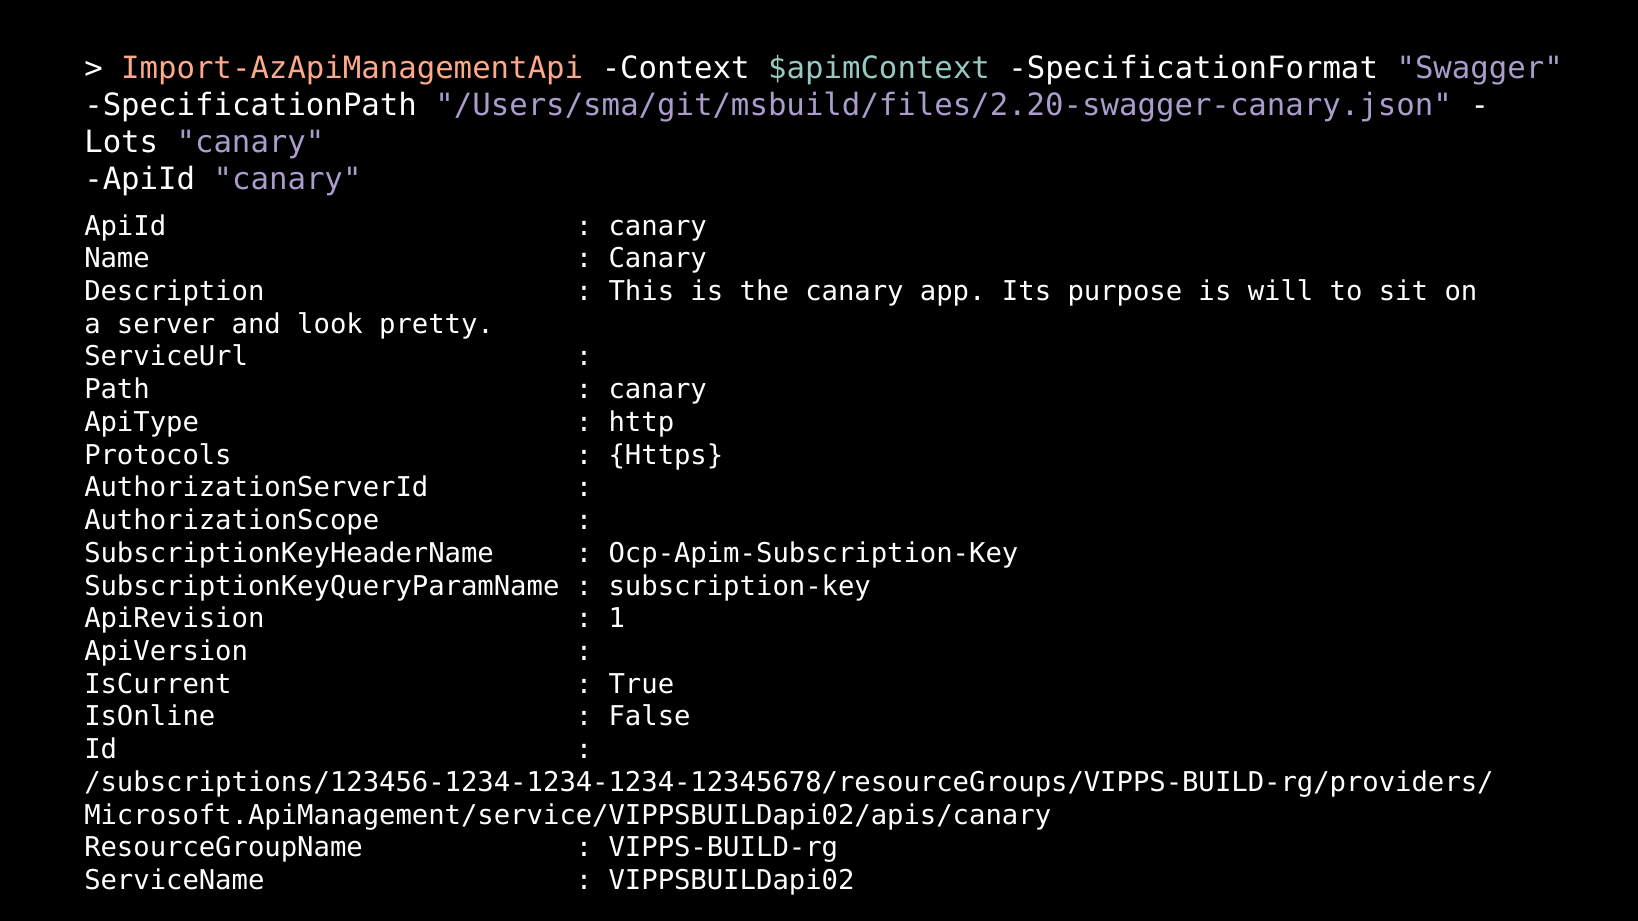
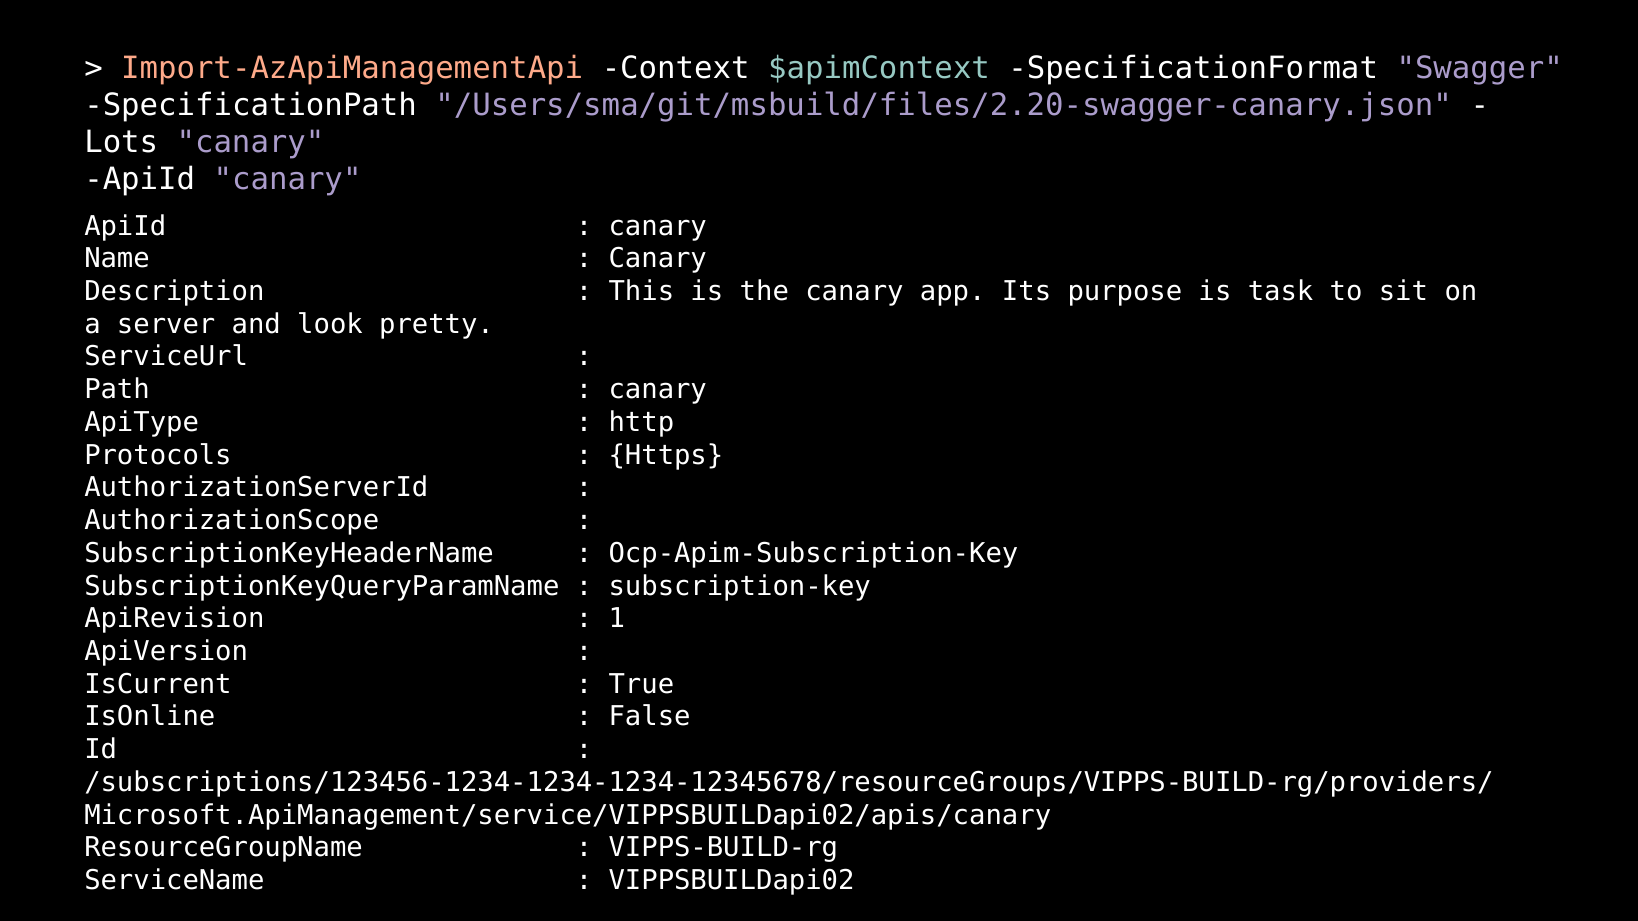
will: will -> task
